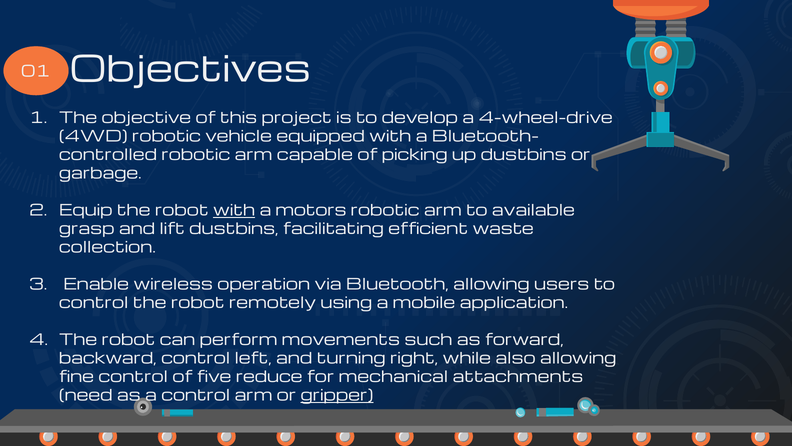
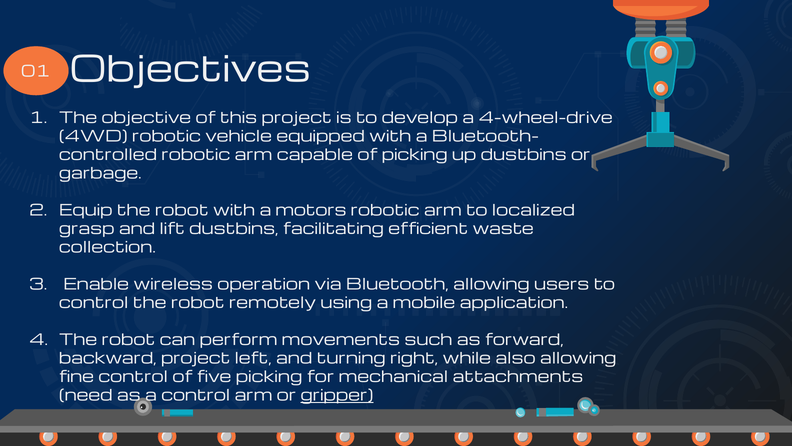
with at (234, 211) underline: present -> none
available: available -> localized
backward control: control -> project
five reduce: reduce -> picking
